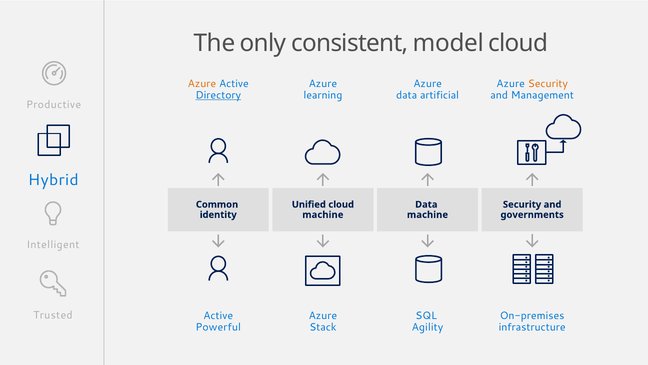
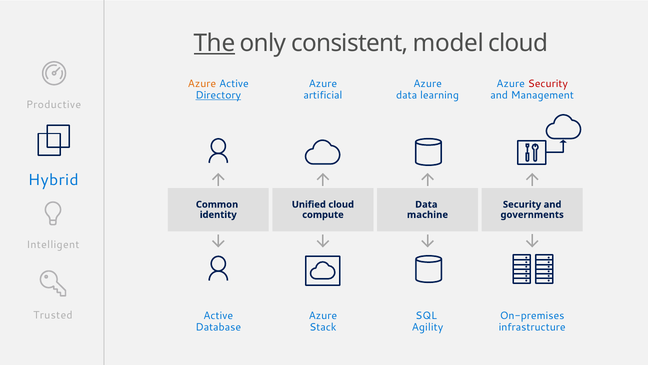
The underline: none -> present
Security at (548, 84) colour: orange -> red
learning: learning -> artificial
artificial: artificial -> learning
machine at (323, 214): machine -> compute
Powerful: Powerful -> Database
